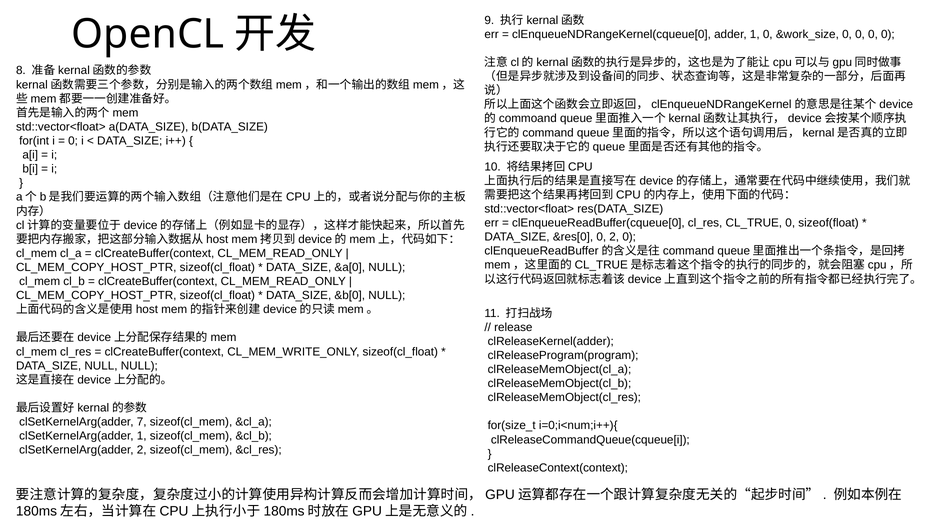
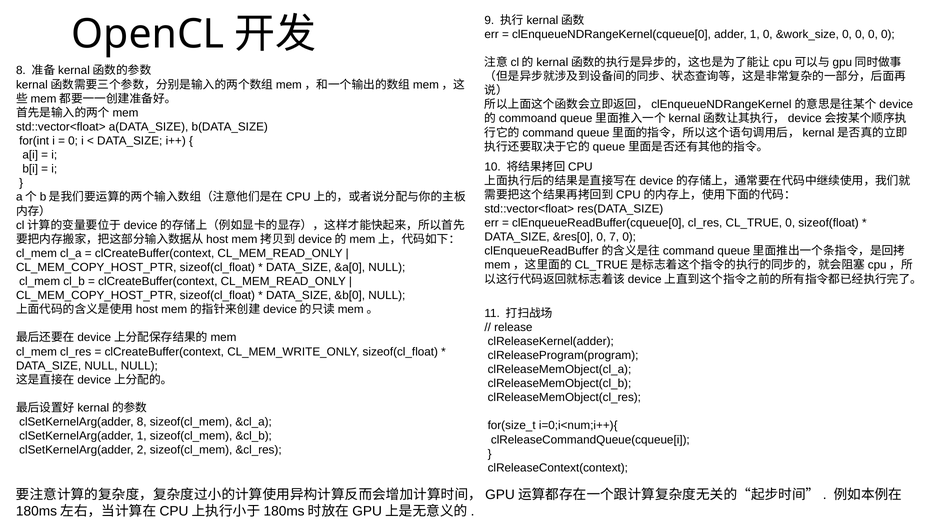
0 2: 2 -> 7
clSetKernelArg(adder 7: 7 -> 8
